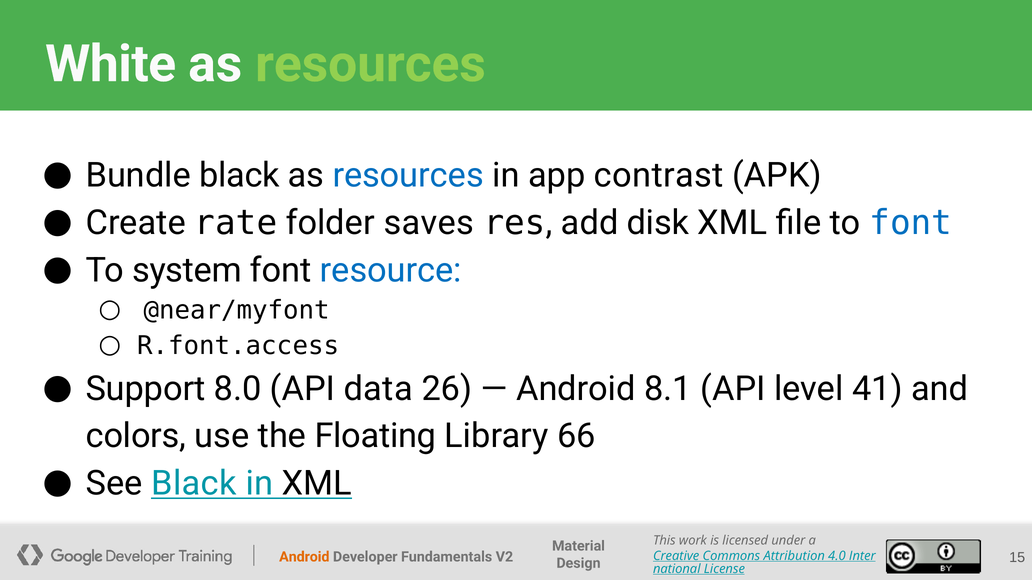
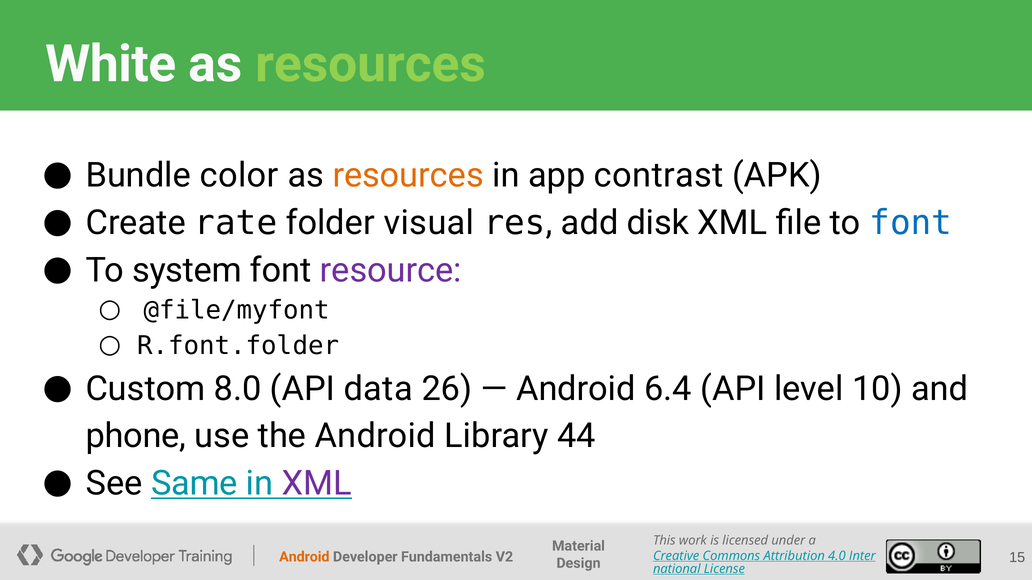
Bundle black: black -> color
resources at (408, 176) colour: blue -> orange
saves: saves -> visual
resource colour: blue -> purple
@near/myfont: @near/myfont -> @file/myfont
R.font.access: R.font.access -> R.font.folder
Support: Support -> Custom
8.1: 8.1 -> 6.4
41: 41 -> 10
colors: colors -> phone
the Floating: Floating -> Android
66: 66 -> 44
See Black: Black -> Same
XML at (317, 484) colour: black -> purple
